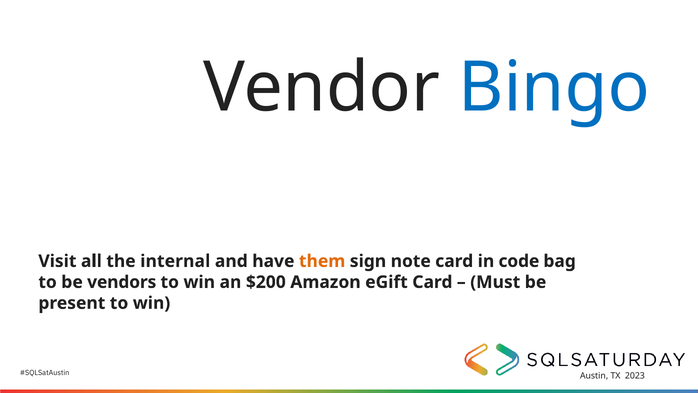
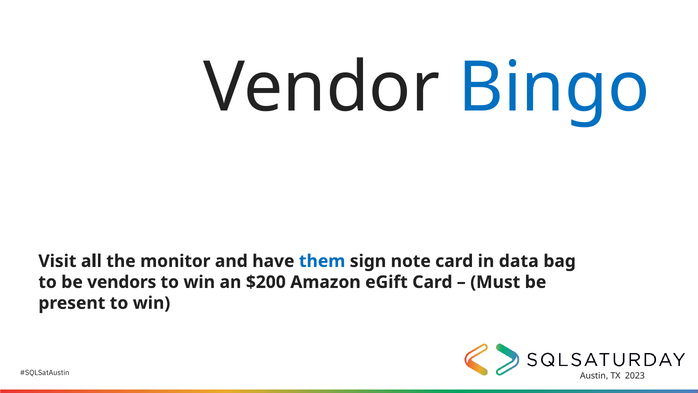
internal: internal -> monitor
them colour: orange -> blue
code: code -> data
